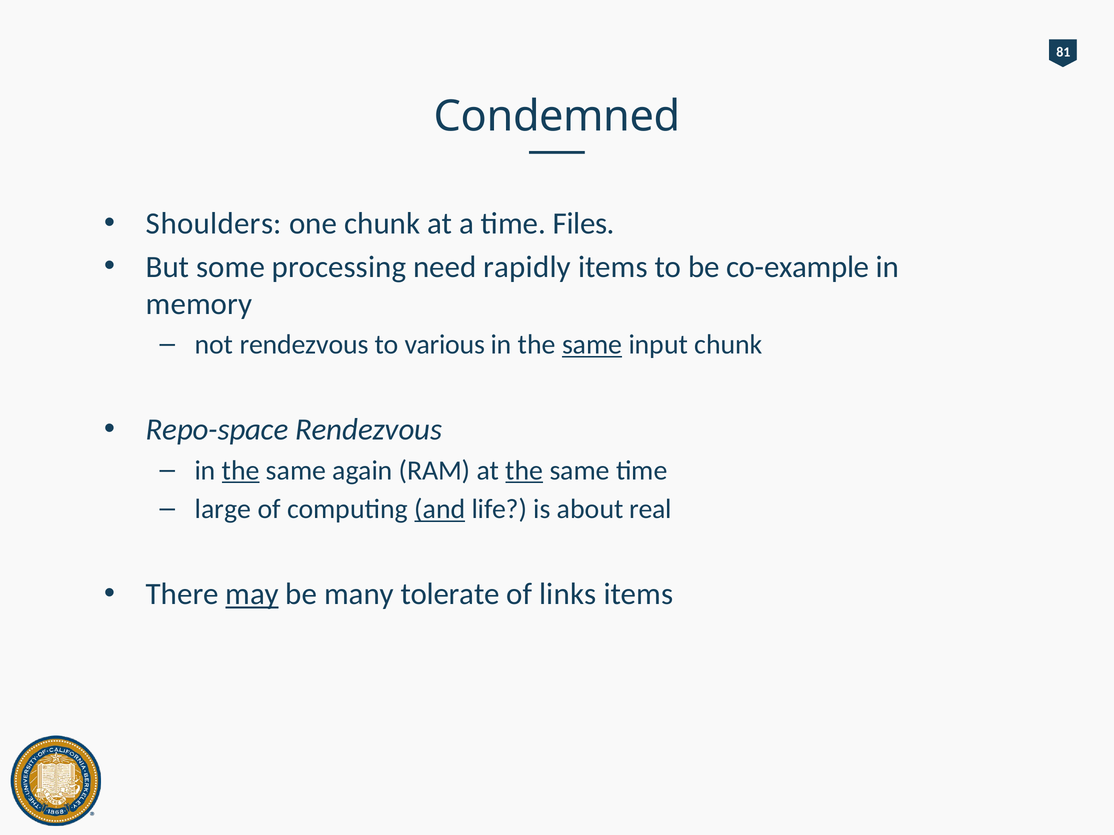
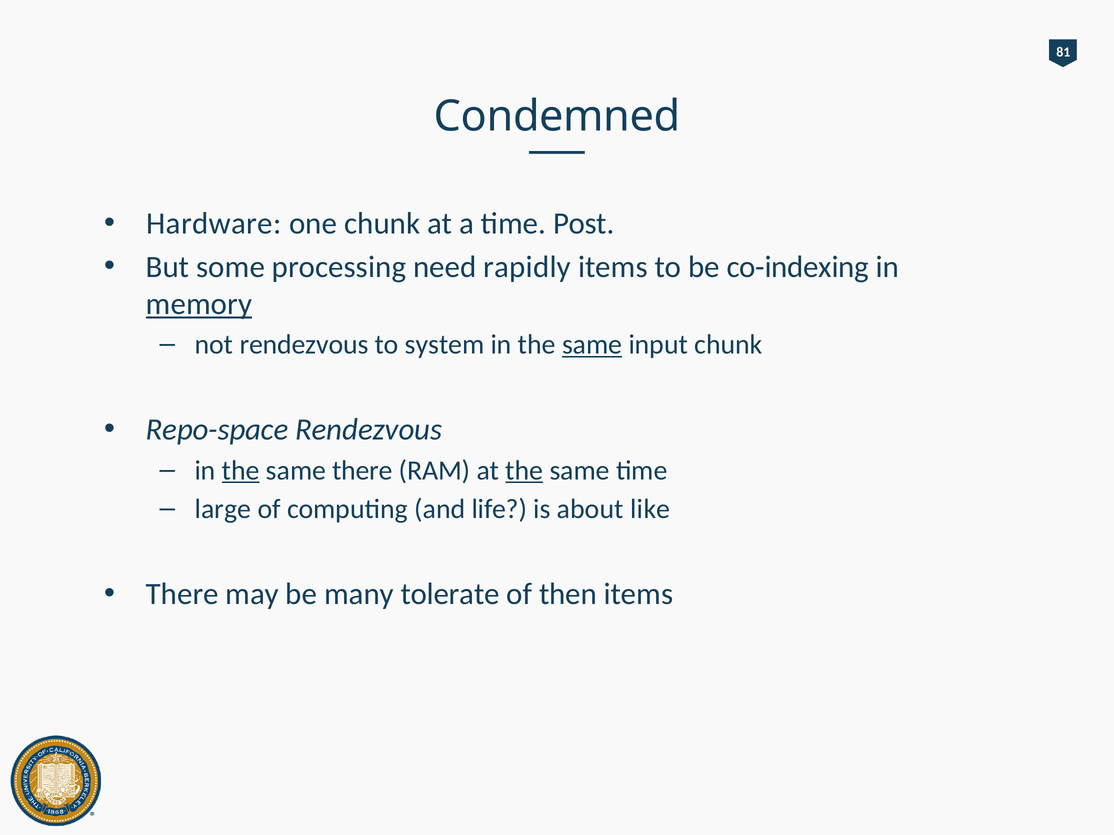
Shoulders: Shoulders -> Hardware
Files: Files -> Post
co-example: co-example -> co-indexing
memory underline: none -> present
various: various -> system
same again: again -> there
and underline: present -> none
real: real -> like
may underline: present -> none
links: links -> then
